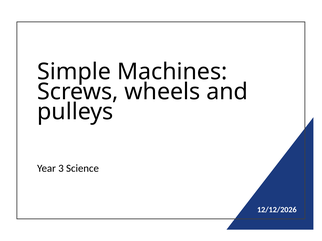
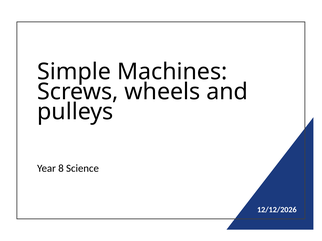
3: 3 -> 8
